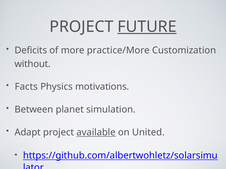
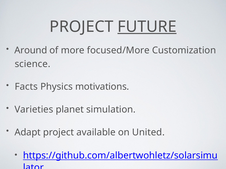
Deficits: Deficits -> Around
practice/More: practice/More -> focused/More
without: without -> science
Between: Between -> Varieties
available underline: present -> none
